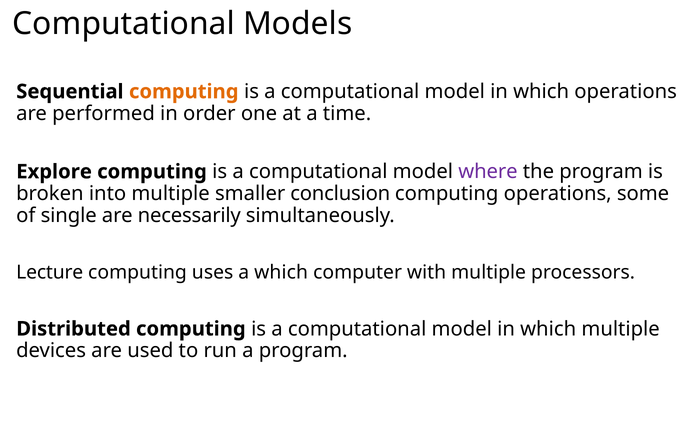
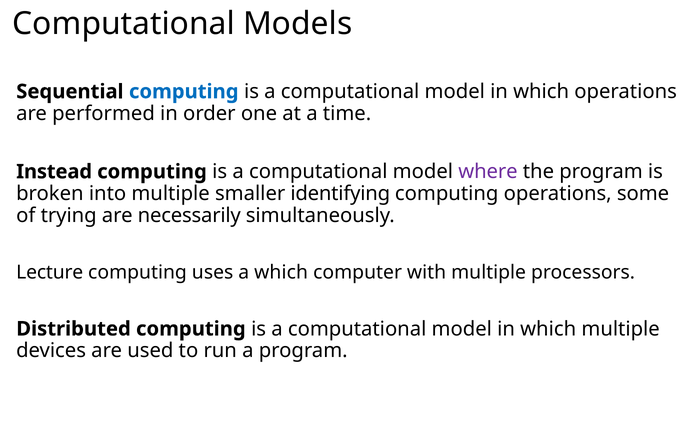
computing at (184, 92) colour: orange -> blue
Explore: Explore -> Instead
conclusion: conclusion -> identifying
single: single -> trying
